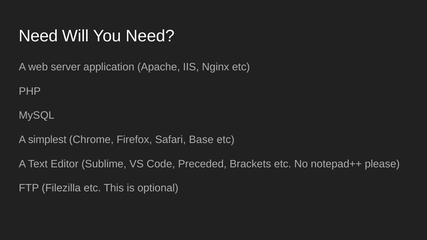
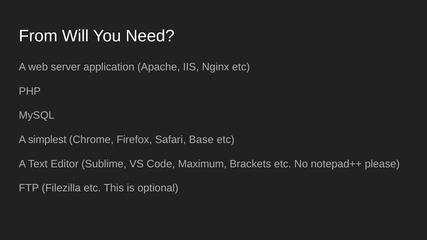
Need at (38, 36): Need -> From
Preceded: Preceded -> Maximum
